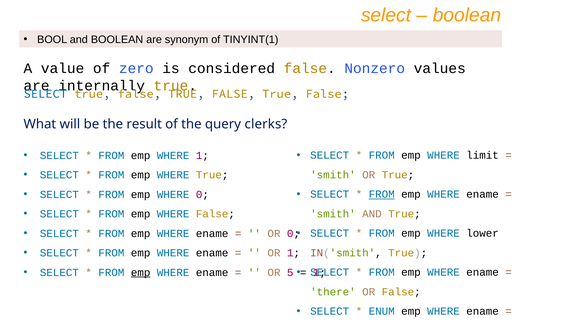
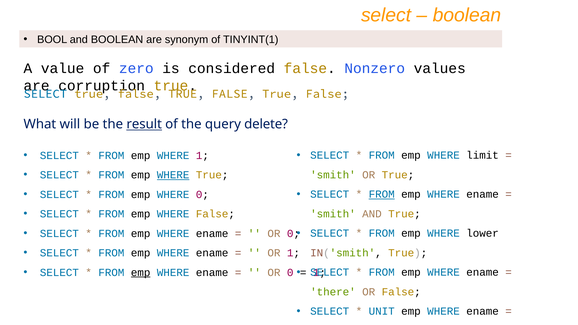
internally: internally -> corruption
result underline: none -> present
clerks: clerks -> delete
WHERE at (173, 175) underline: none -> present
5 at (290, 273): 5 -> 0
ENUM: ENUM -> UNIT
